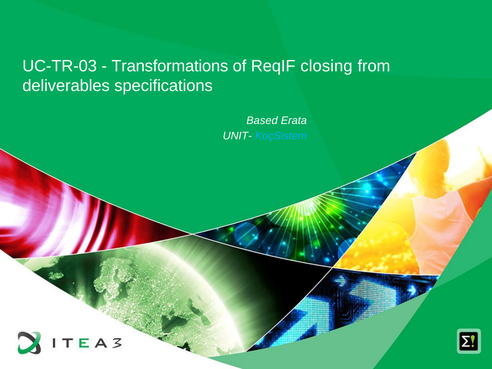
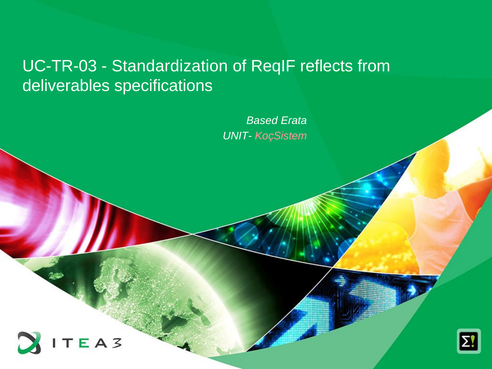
Transformations: Transformations -> Standardization
closing: closing -> reflects
KoçSistem colour: light blue -> pink
